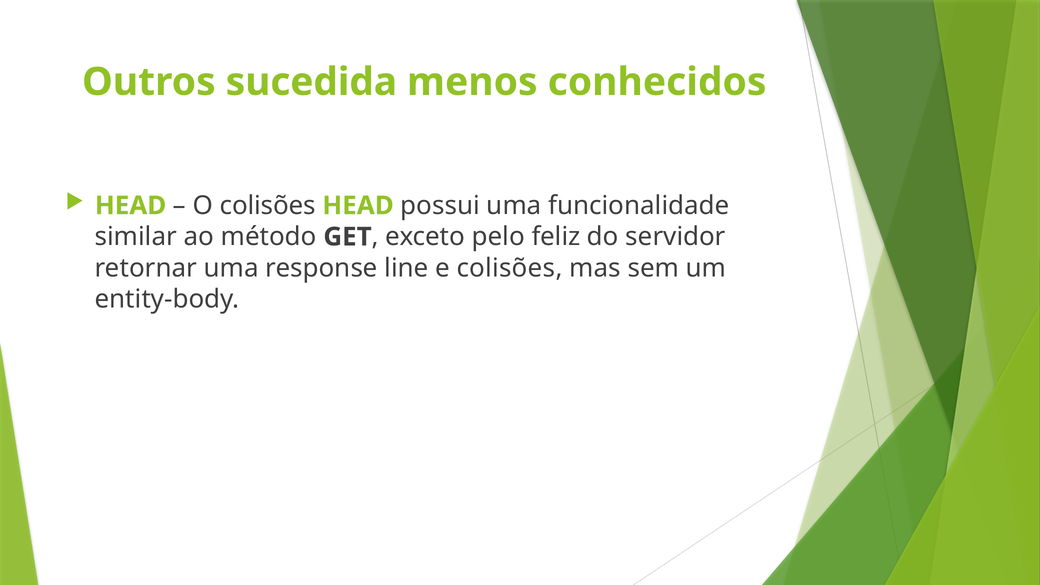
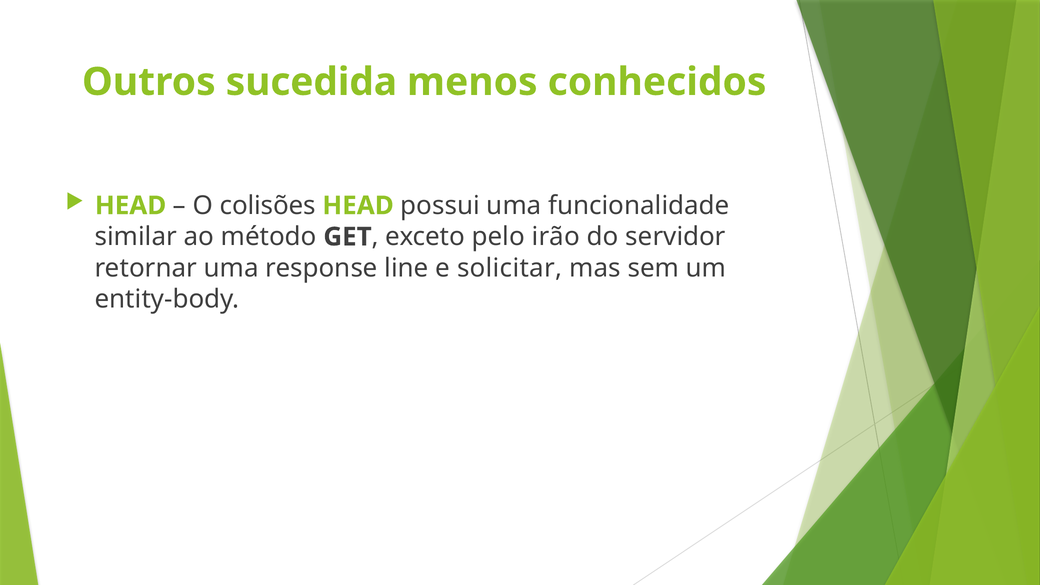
feliz: feliz -> irão
e colisões: colisões -> solicitar
